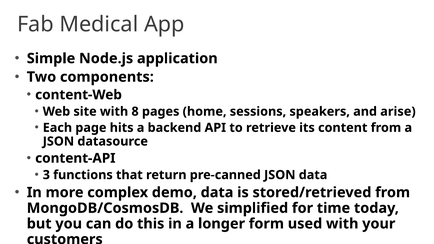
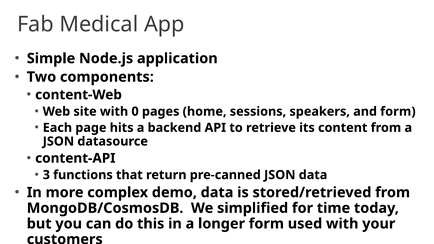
8: 8 -> 0
and arise: arise -> form
